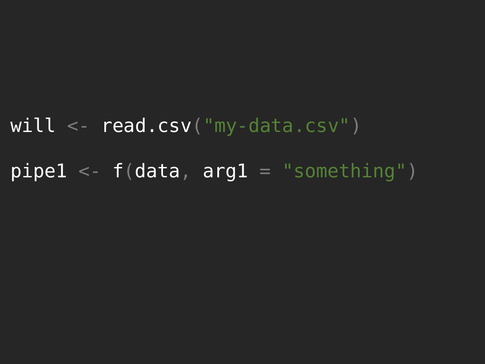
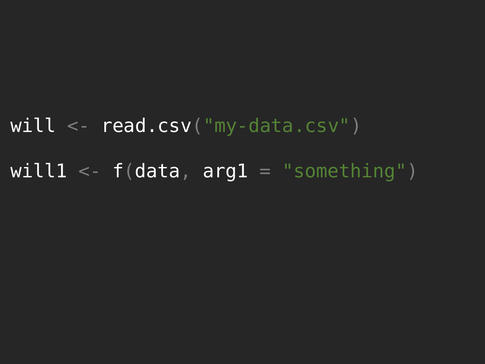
pipe1: pipe1 -> will1
